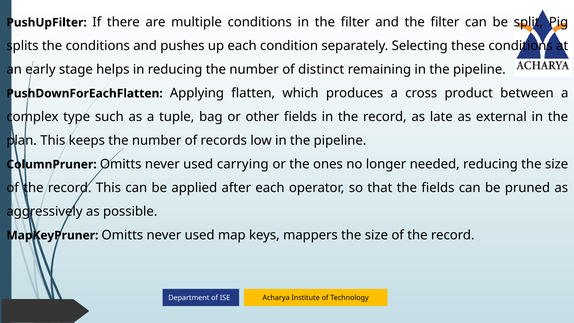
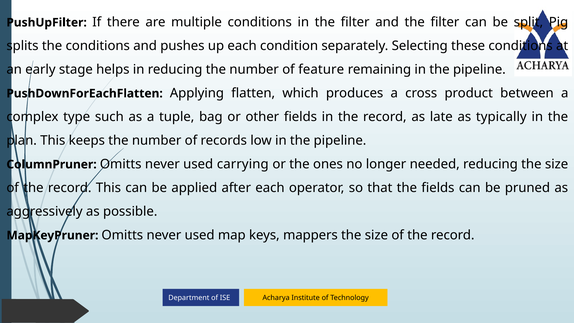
distinct: distinct -> feature
external: external -> typically
